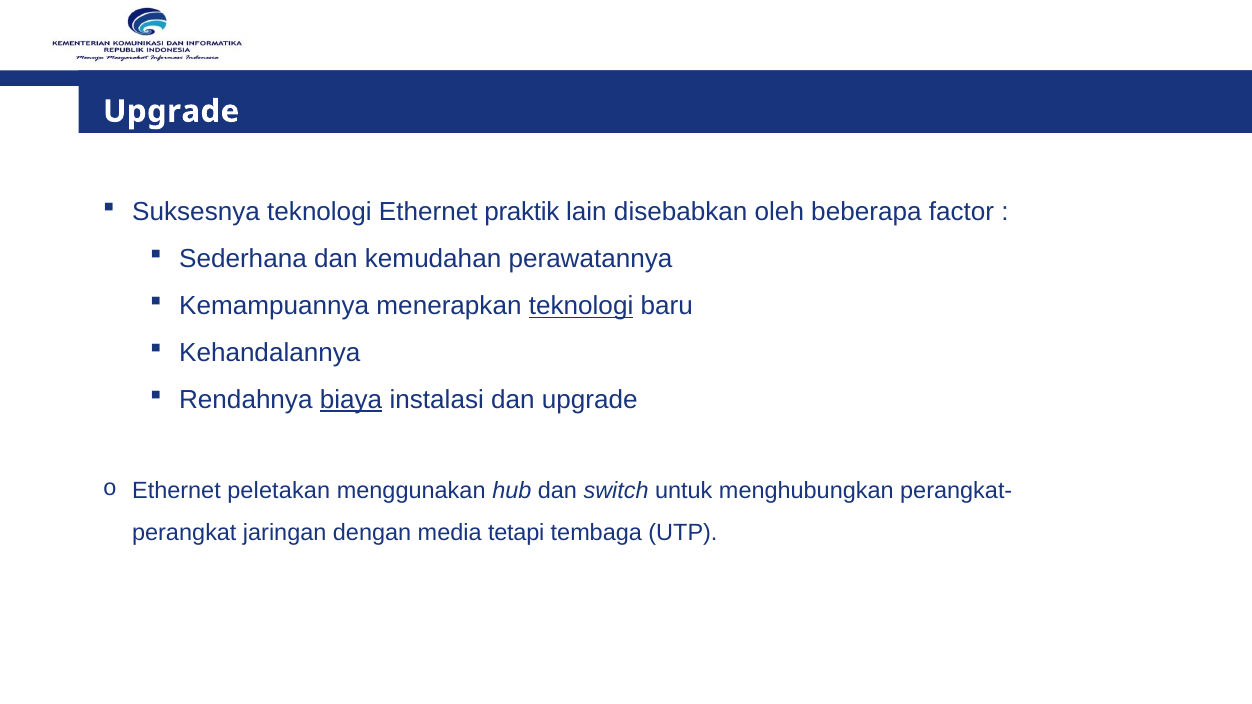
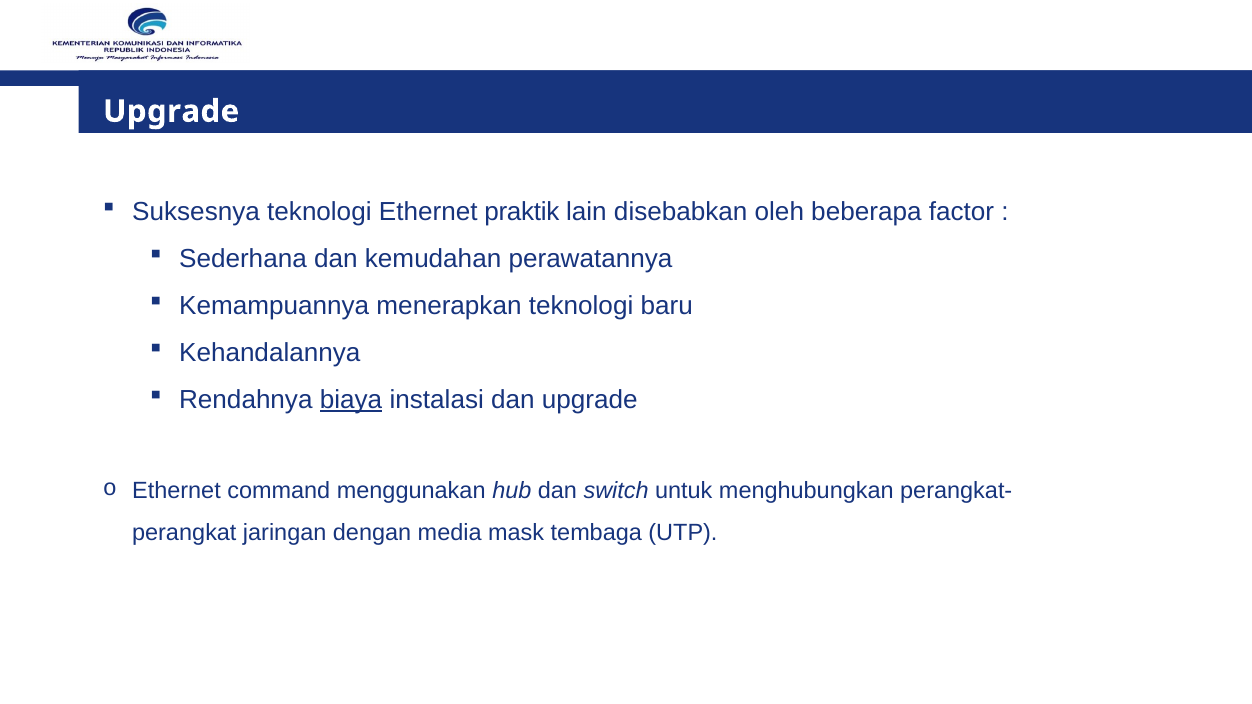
teknologi at (581, 306) underline: present -> none
peletakan: peletakan -> command
tetapi: tetapi -> mask
